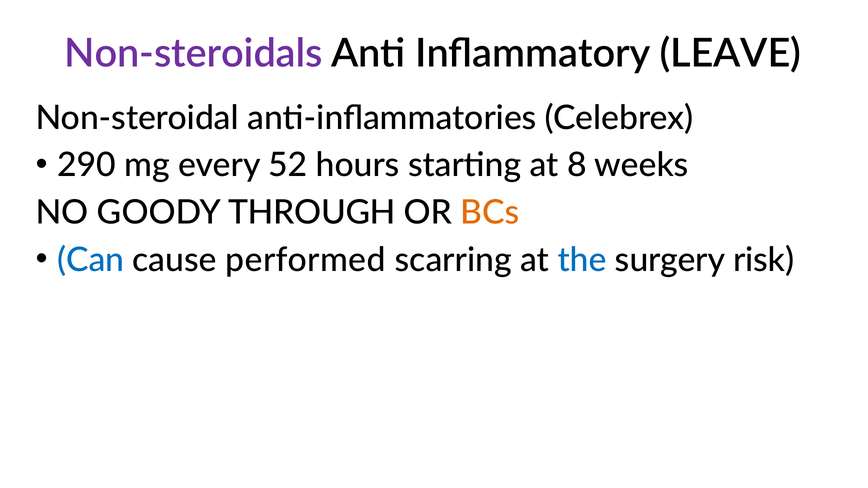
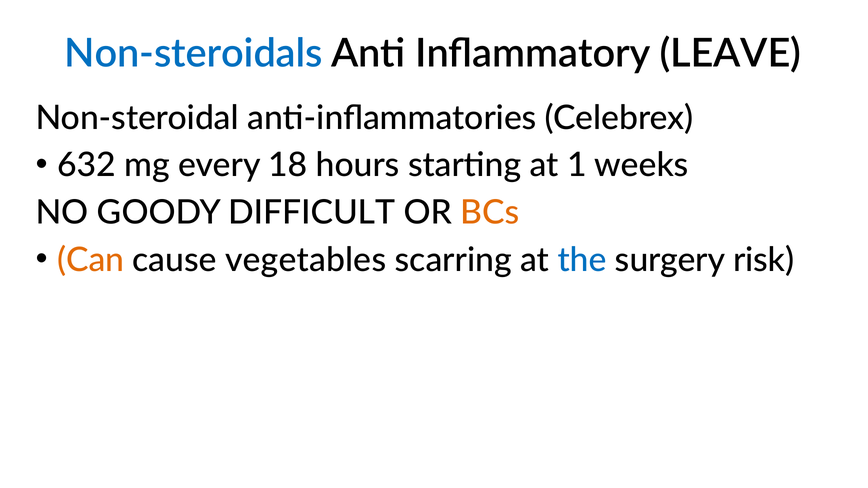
Non-steroidals colour: purple -> blue
290: 290 -> 632
52: 52 -> 18
8: 8 -> 1
THROUGH: THROUGH -> DIFFICULT
Can colour: blue -> orange
performed: performed -> vegetables
